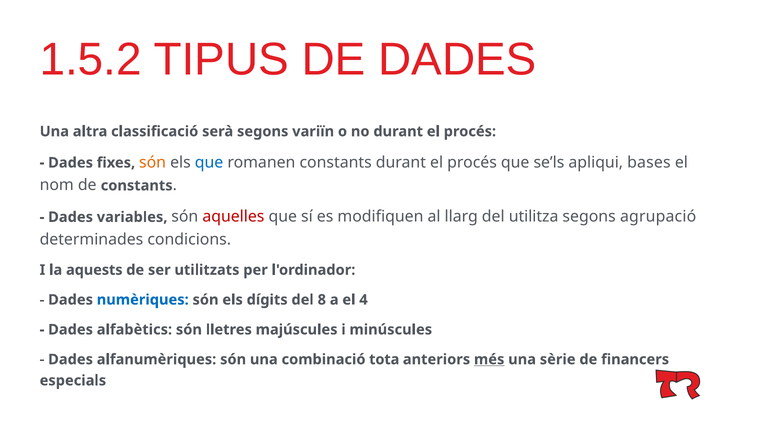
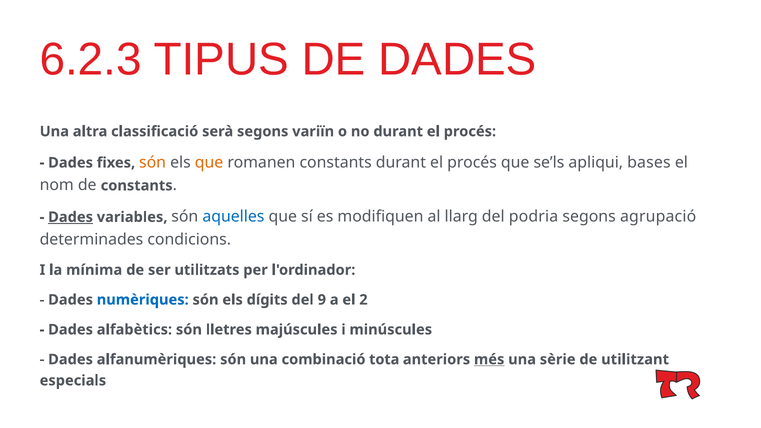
1.5.2: 1.5.2 -> 6.2.3
que at (209, 162) colour: blue -> orange
Dades at (71, 217) underline: none -> present
aquelles colour: red -> blue
utilitza: utilitza -> podria
aquests: aquests -> mínima
8: 8 -> 9
4: 4 -> 2
financers: financers -> utilitzant
